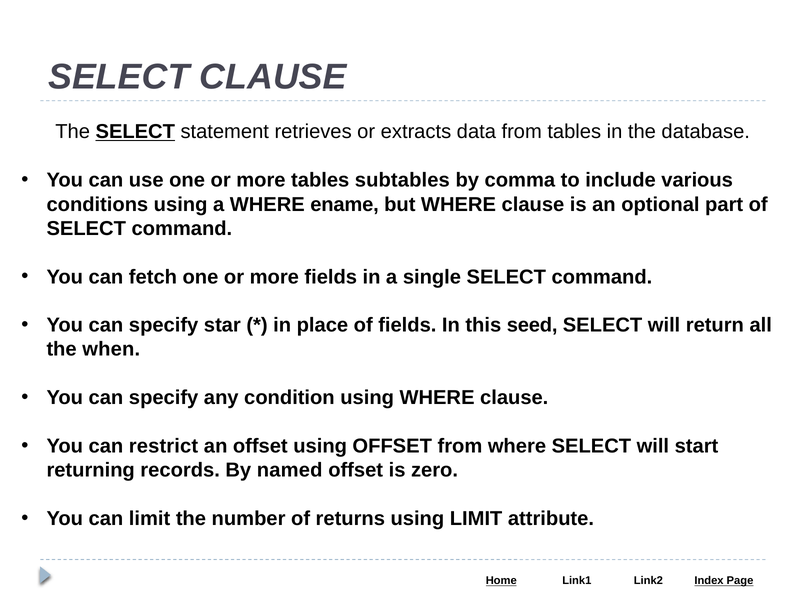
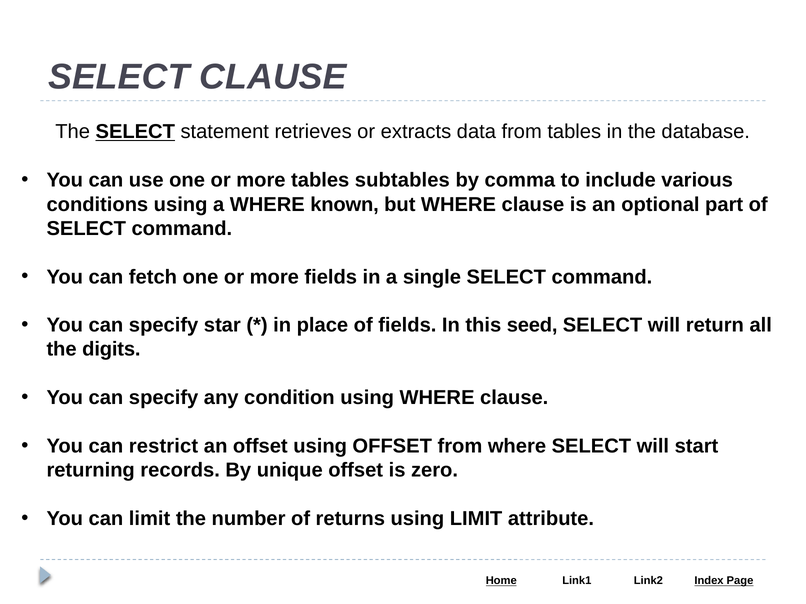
ename: ename -> known
when: when -> digits
named: named -> unique
